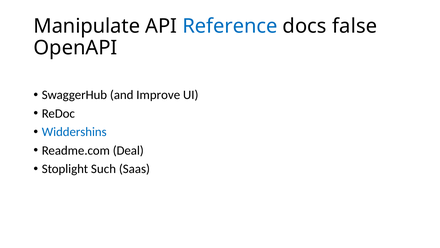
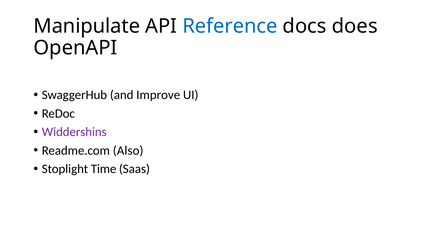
false: false -> does
Widdershins colour: blue -> purple
Deal: Deal -> Also
Such: Such -> Time
